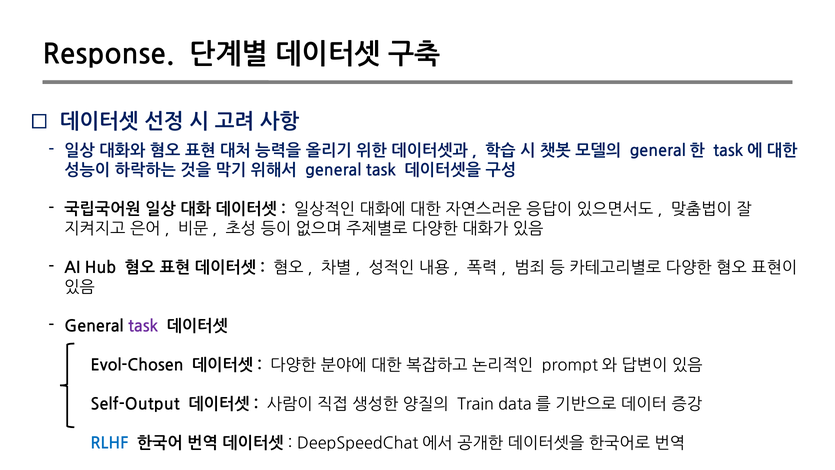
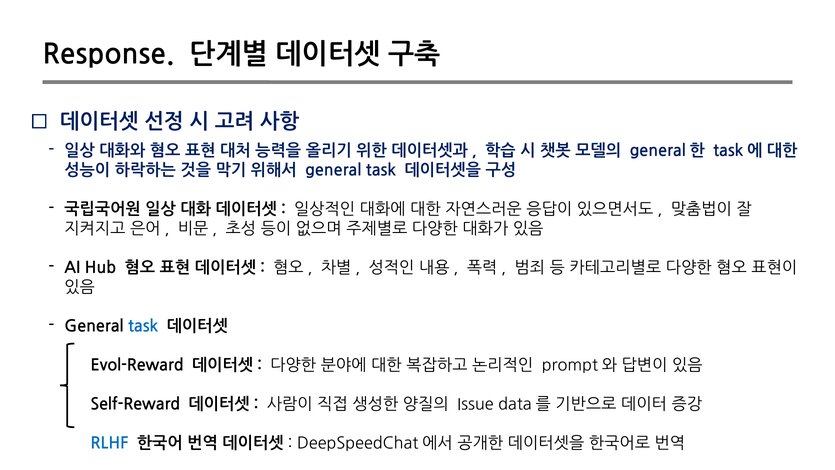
task at (143, 326) colour: purple -> blue
Evol-Chosen: Evol-Chosen -> Evol-Reward
Self-Output: Self-Output -> Self-Reward
Train: Train -> Issue
